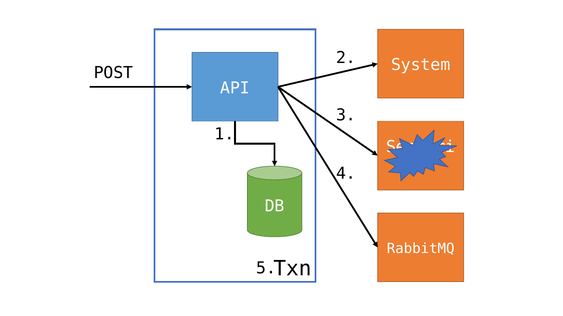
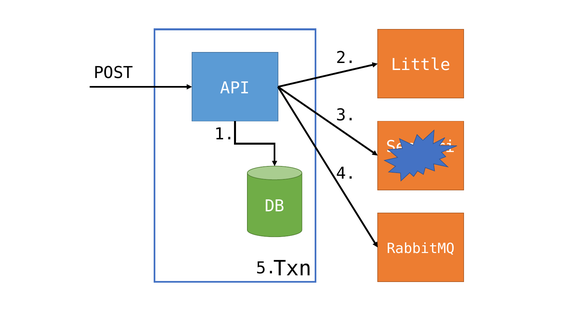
System: System -> Little
